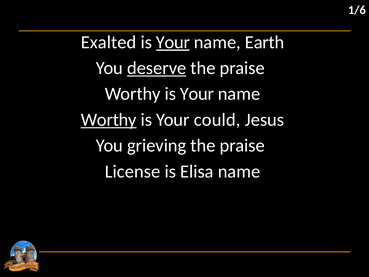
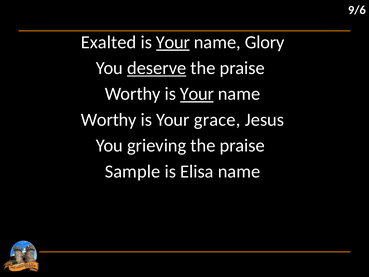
1/6: 1/6 -> 9/6
Earth: Earth -> Glory
Your at (197, 94) underline: none -> present
Worthy at (109, 120) underline: present -> none
could: could -> grace
License: License -> Sample
